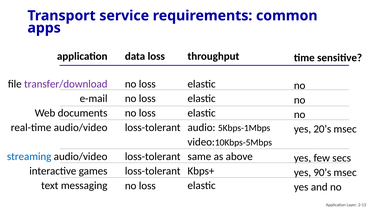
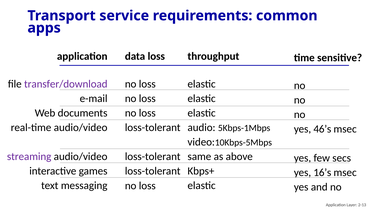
20’s: 20’s -> 46’s
streaming colour: blue -> purple
90’s: 90’s -> 16’s
